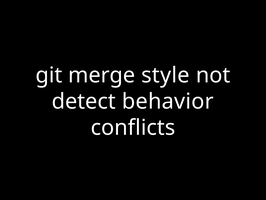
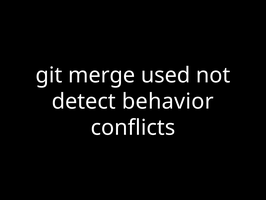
style: style -> used
